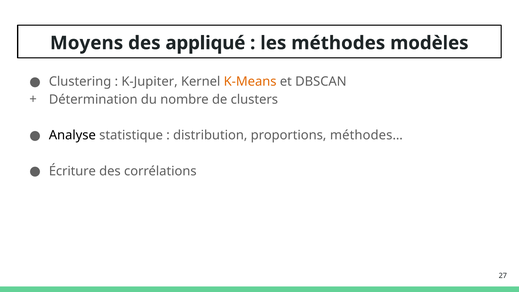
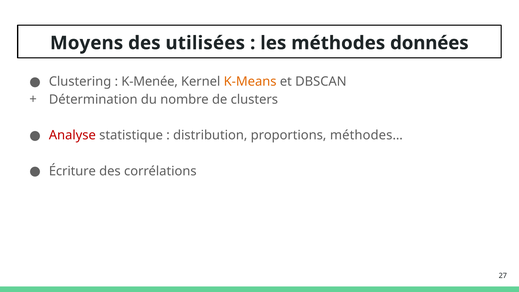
appliqué: appliqué -> utilisées
modèles: modèles -> données
K-Jupiter: K-Jupiter -> K-Menée
Analyse colour: black -> red
